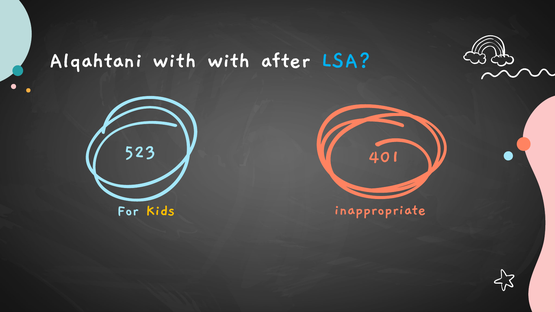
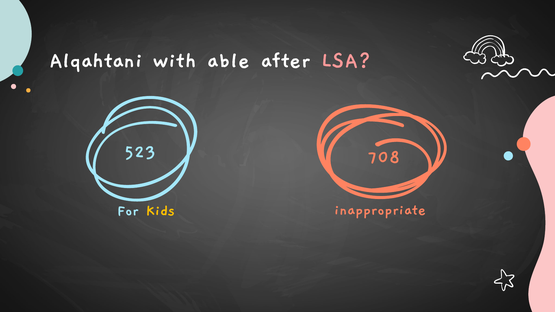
with with: with -> able
LSA colour: light blue -> pink
401: 401 -> 708
